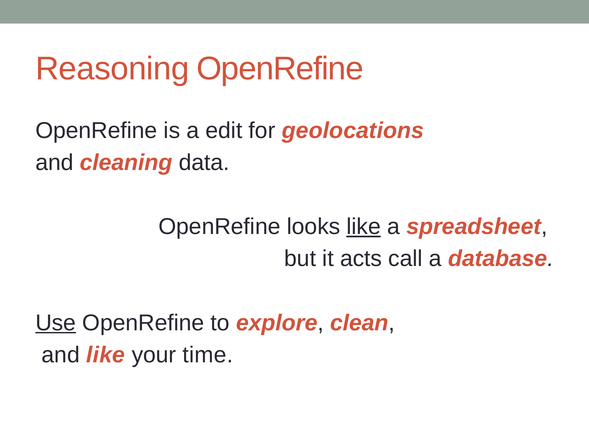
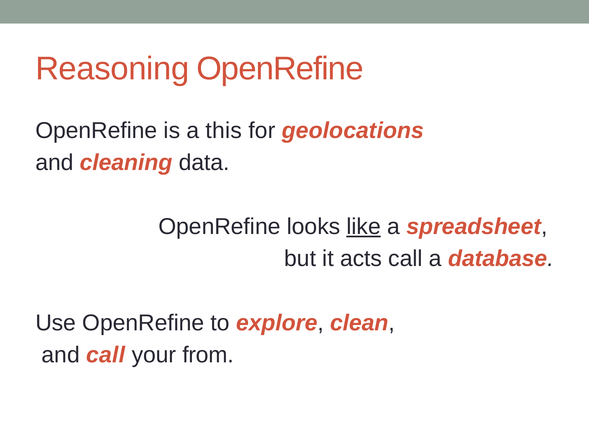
edit: edit -> this
Use underline: present -> none
and like: like -> call
time: time -> from
